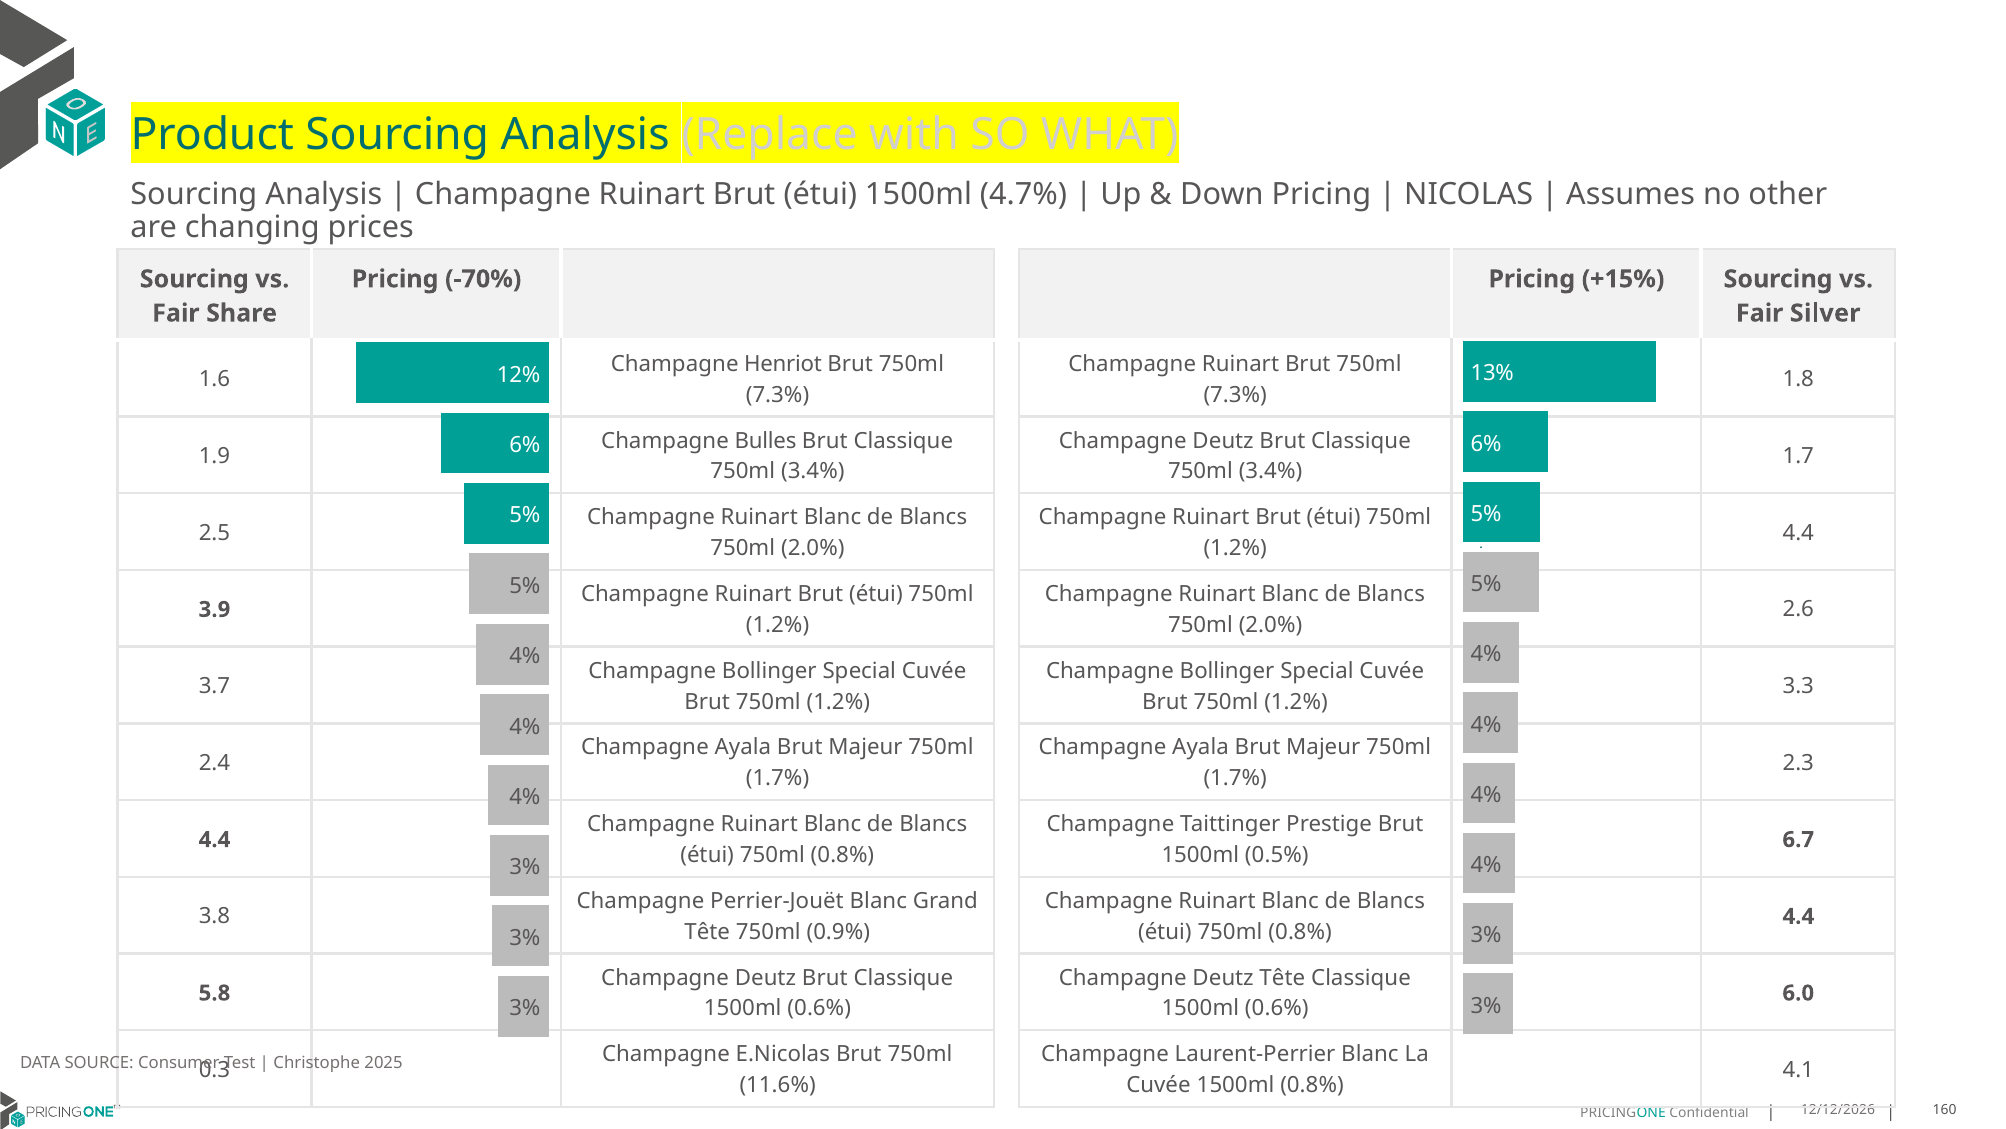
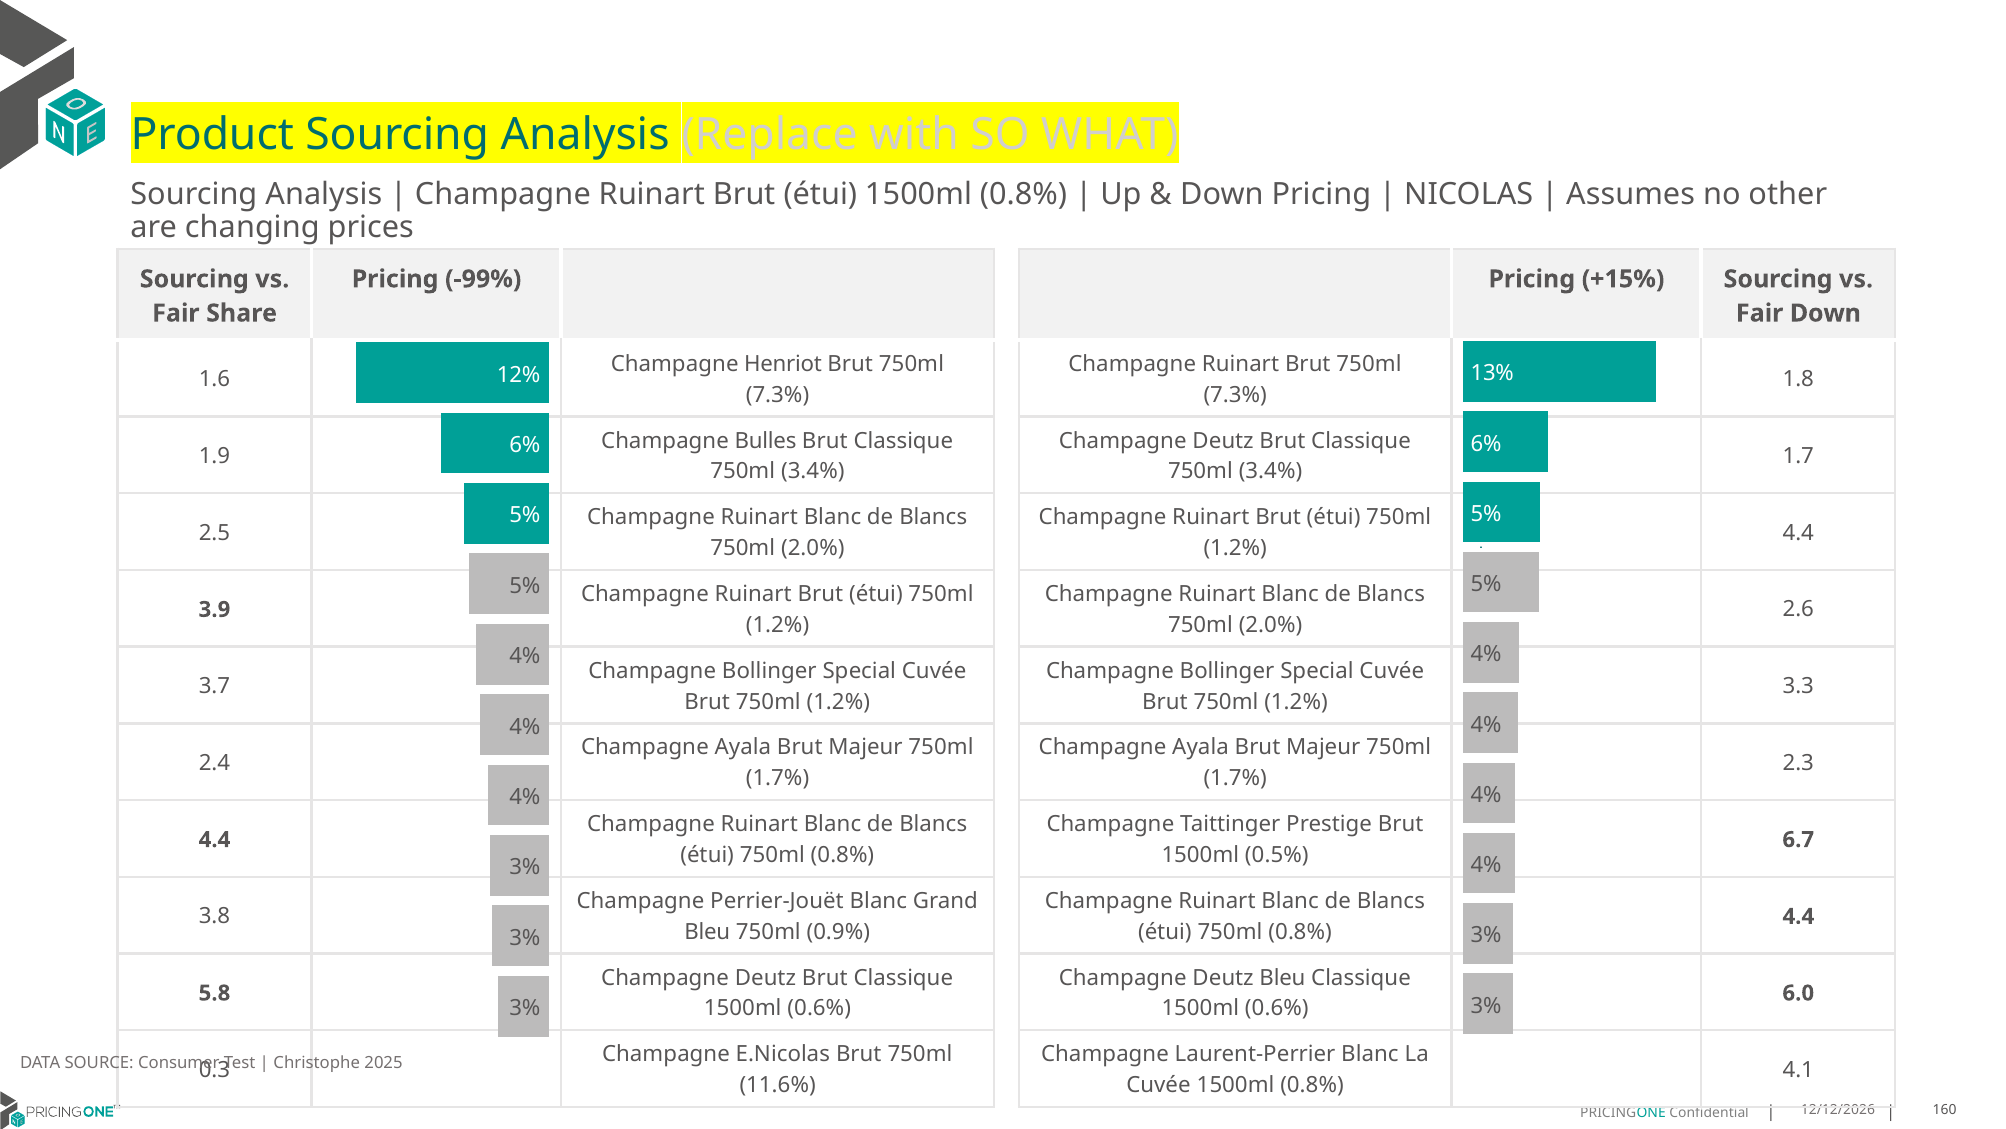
étui 1500ml 4.7%: 4.7% -> 0.8%
-70%: -70% -> -99%
Fair Silver: Silver -> Down
Tête at (707, 931): Tête -> Bleu
Deutz Tête: Tête -> Bleu
